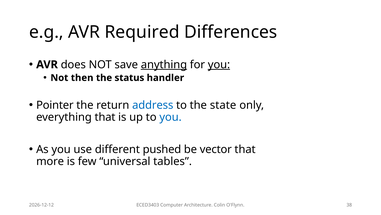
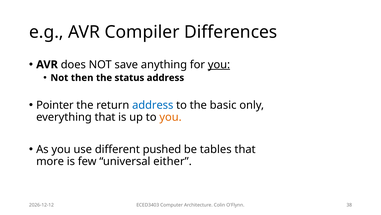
Required: Required -> Compiler
anything underline: present -> none
status handler: handler -> address
state: state -> basic
you at (170, 117) colour: blue -> orange
vector: vector -> tables
tables: tables -> either
